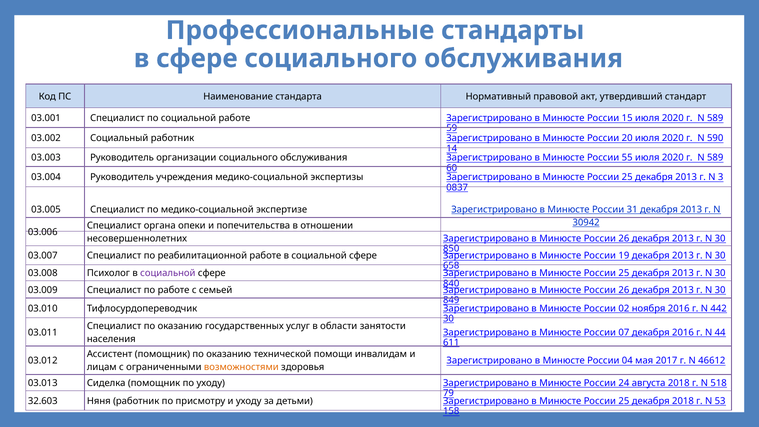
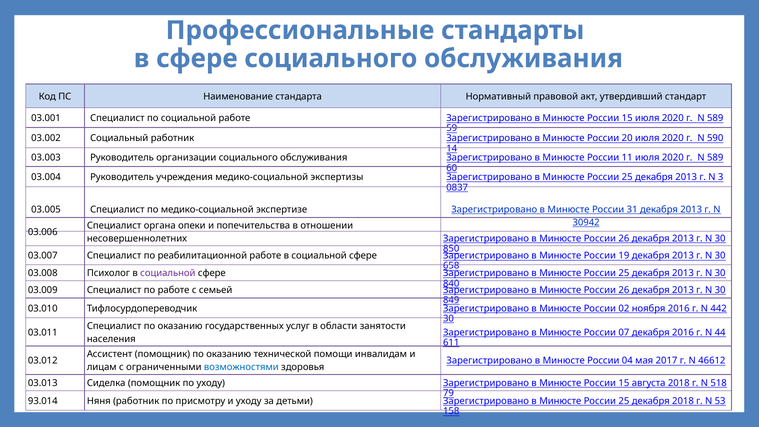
55: 55 -> 11
возможностями colour: orange -> blue
24 at (624, 383): 24 -> 15
32.603: 32.603 -> 93.014
